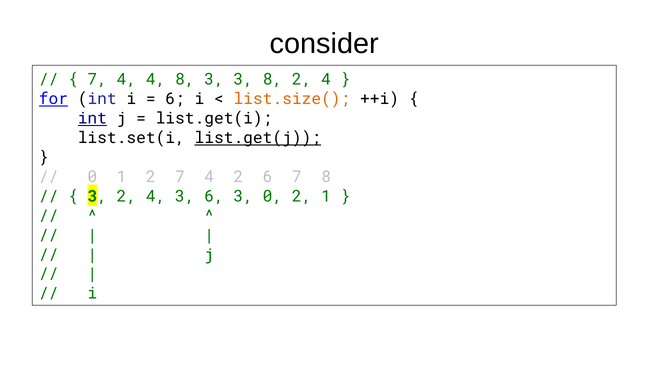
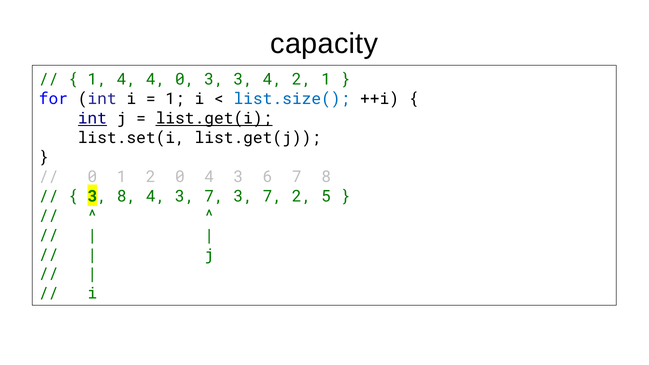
consider: consider -> capacity
7 at (97, 79): 7 -> 1
4 8: 8 -> 0
3 8: 8 -> 4
4 at (326, 79): 4 -> 1
for underline: present -> none
6 at (175, 99): 6 -> 1
list.size( colour: orange -> blue
list.get(i underline: none -> present
list.get(j underline: present -> none
2 7: 7 -> 0
2 at (238, 177): 2 -> 3
3 2: 2 -> 8
4 3 6: 6 -> 7
0 at (272, 196): 0 -> 7
2 1: 1 -> 5
